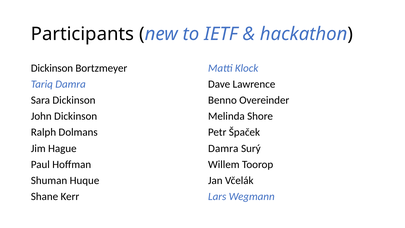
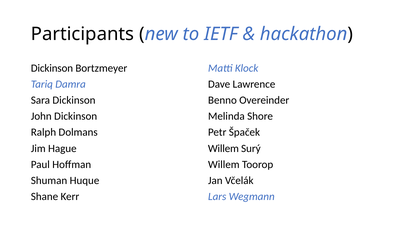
Damra at (223, 148): Damra -> Willem
